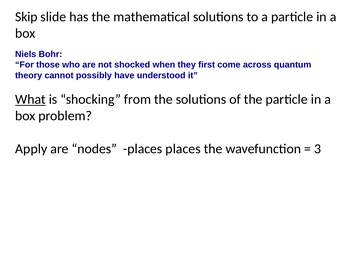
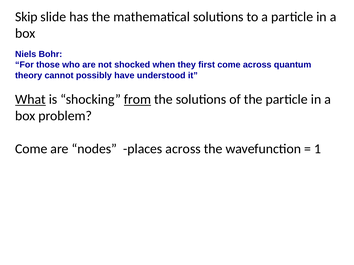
from underline: none -> present
Apply at (31, 149): Apply -> Come
places places: places -> across
3: 3 -> 1
